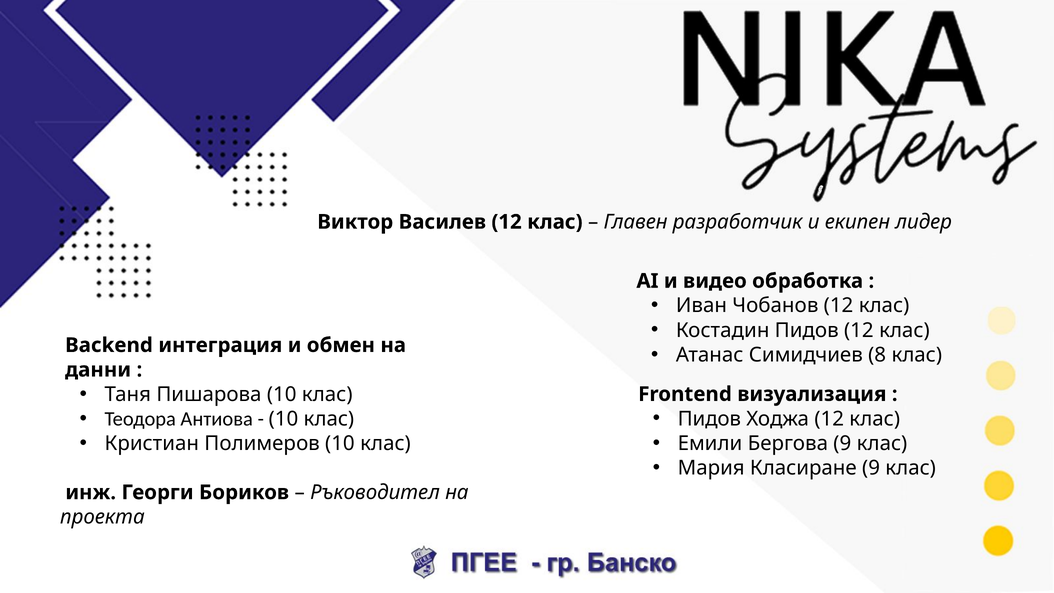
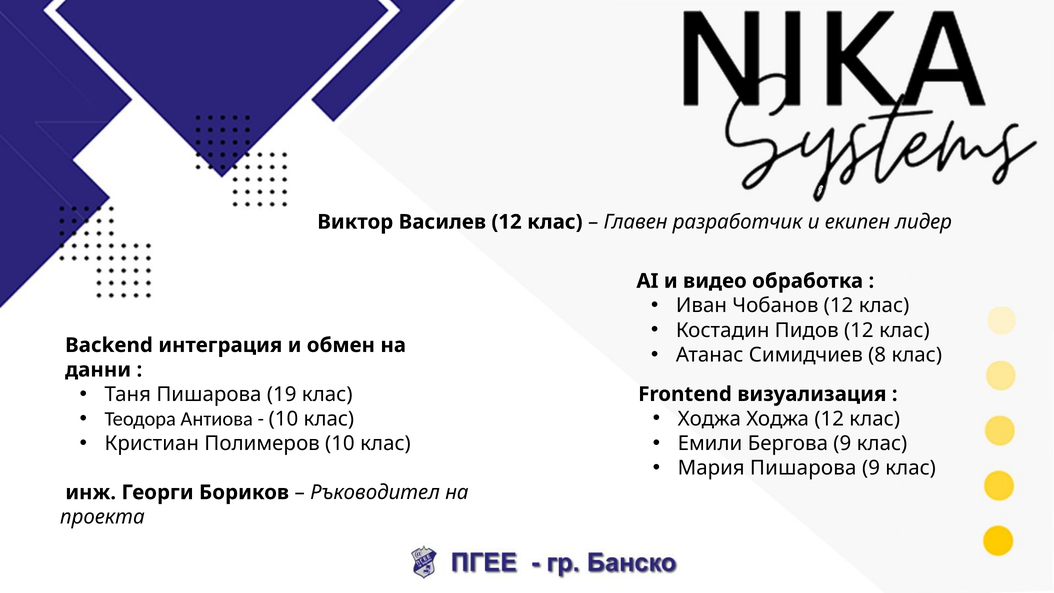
Пишарова 10: 10 -> 19
Пидов at (709, 419): Пидов -> Ходжа
Мария Класиране: Класиране -> Пишарова
